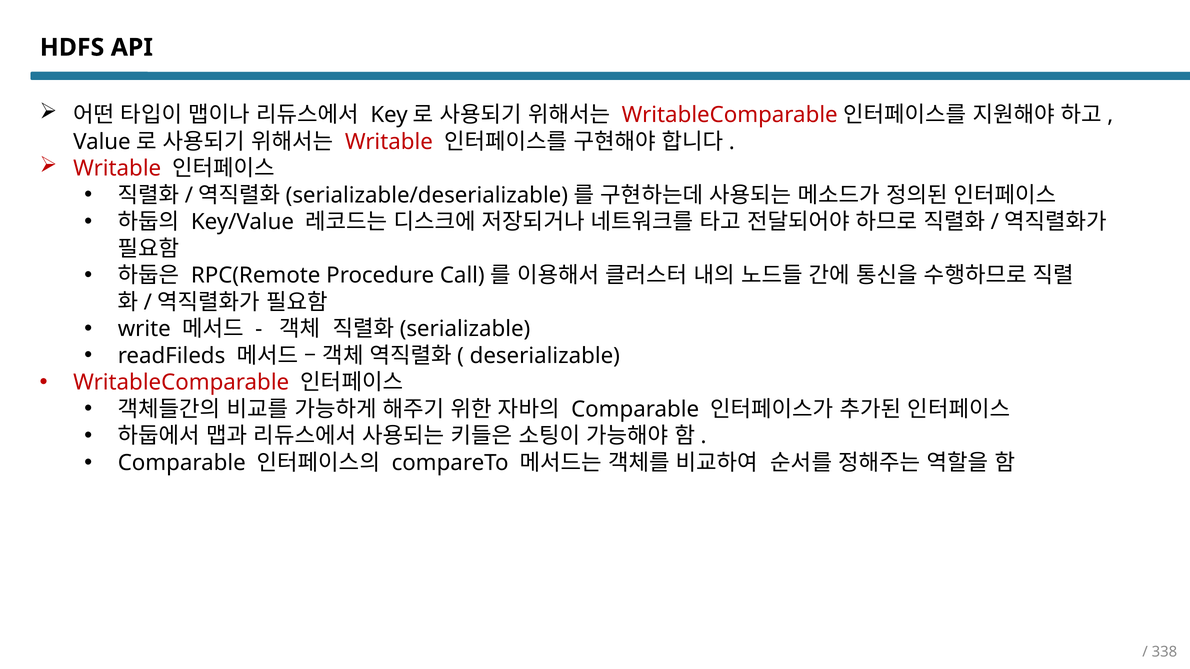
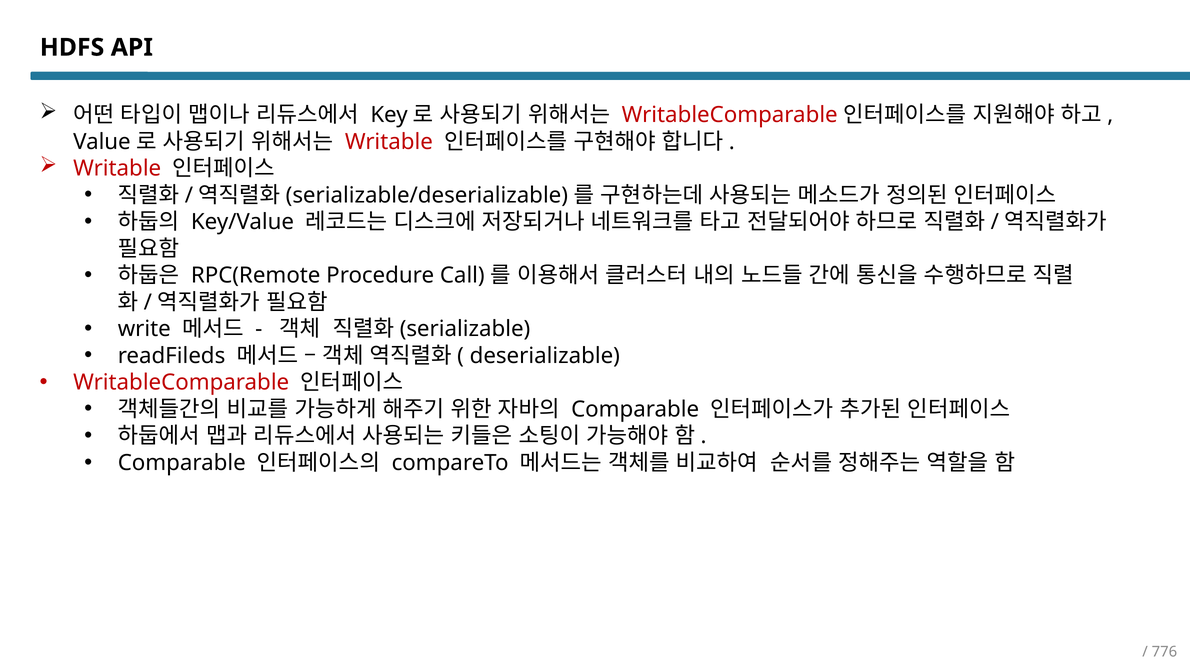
338: 338 -> 776
